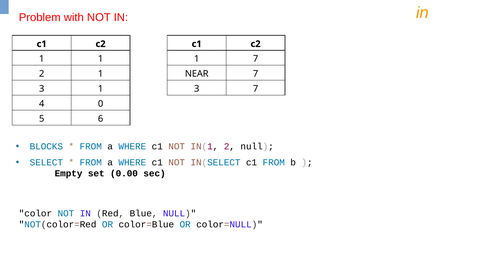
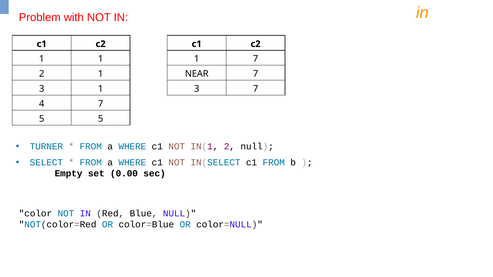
4 0: 0 -> 7
5 6: 6 -> 5
BLOCKS: BLOCKS -> TURNER
